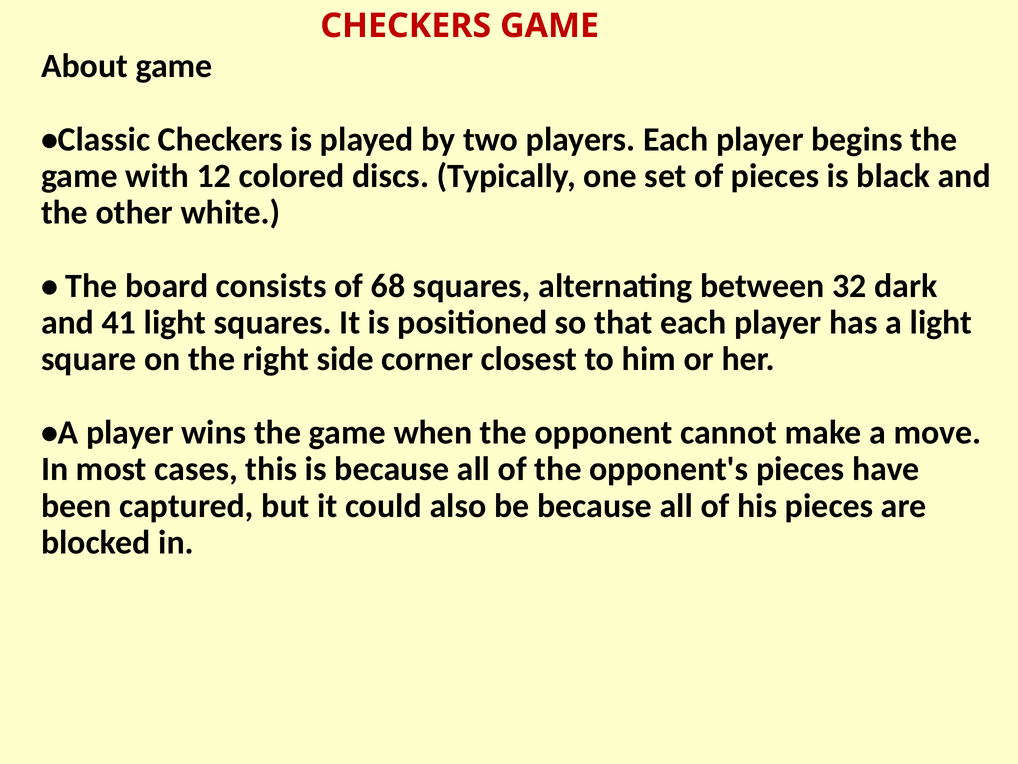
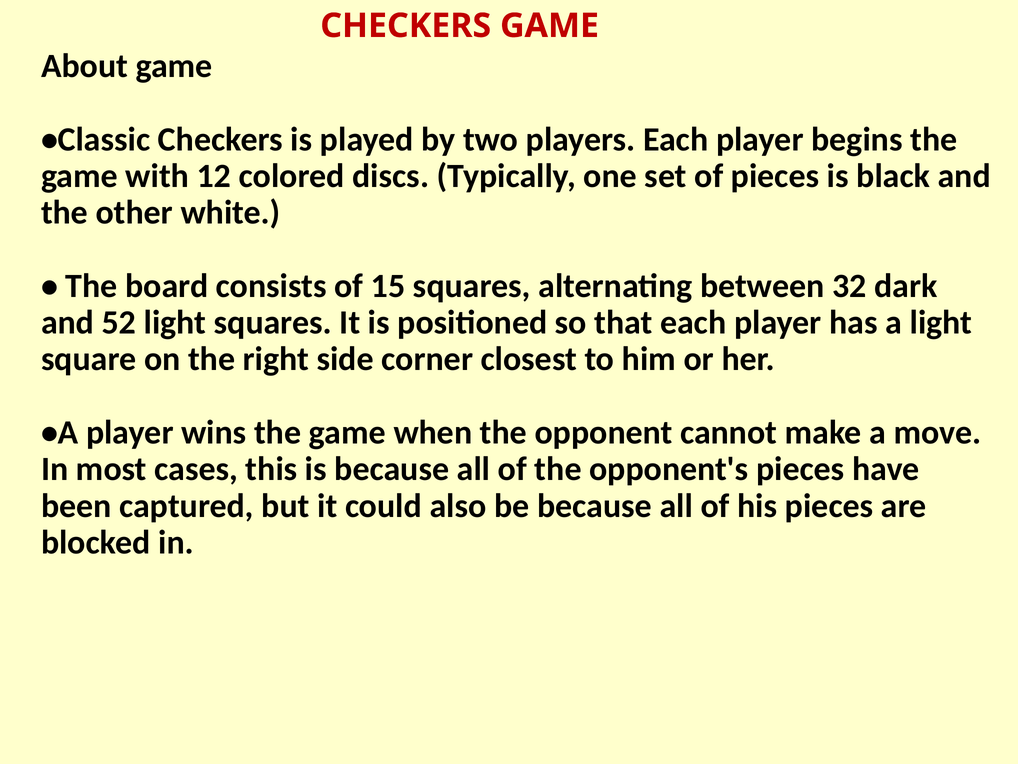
68: 68 -> 15
41: 41 -> 52
